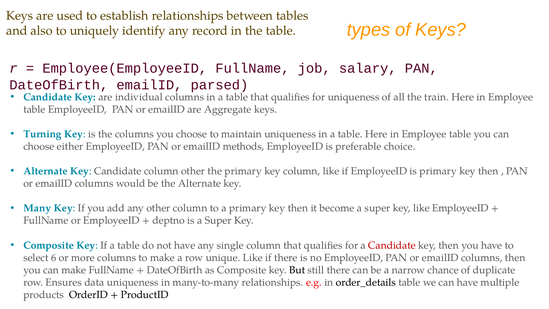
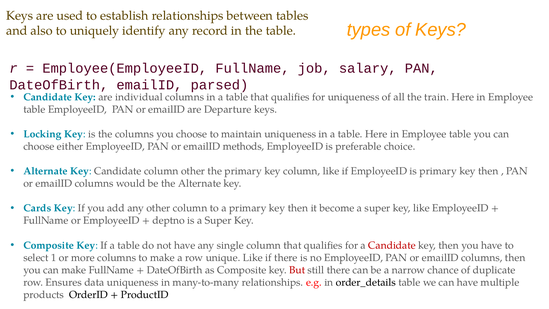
Aggregate: Aggregate -> Departure
Turning: Turning -> Locking
Many: Many -> Cards
6: 6 -> 1
But colour: black -> red
